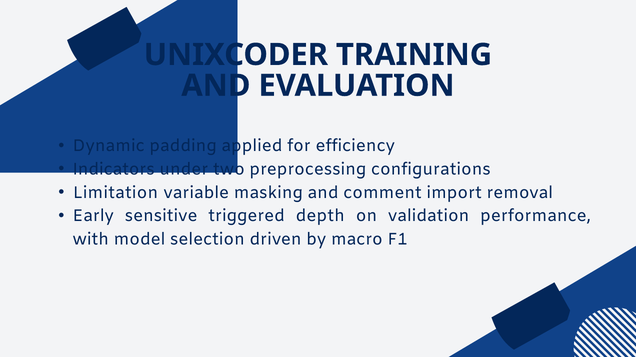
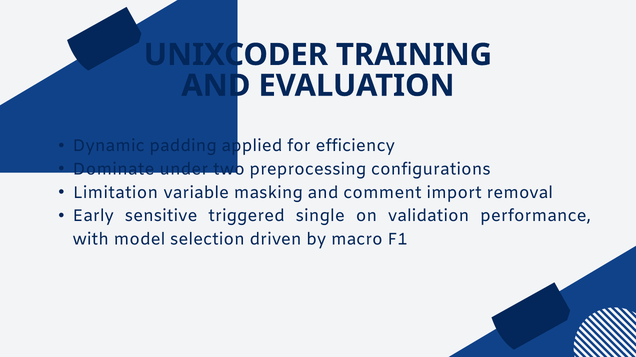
Indicators: Indicators -> Dominate
depth: depth -> single
